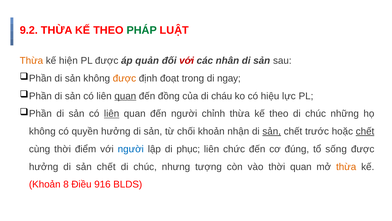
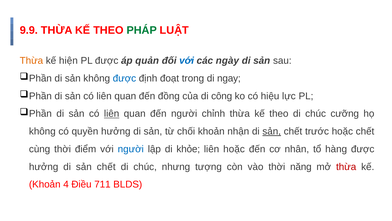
9.2: 9.2 -> 9.9
với at (187, 61) colour: red -> blue
nhân: nhân -> ngày
được at (124, 78) colour: orange -> blue
quan at (125, 96) underline: present -> none
cháu: cháu -> công
những: những -> cưỡng
chết at (365, 131) underline: present -> none
phục: phục -> khỏe
liên chức: chức -> hoặc
đúng: đúng -> nhân
sống: sống -> hàng
thời quan: quan -> năng
thừa at (346, 166) colour: orange -> red
8: 8 -> 4
916: 916 -> 711
